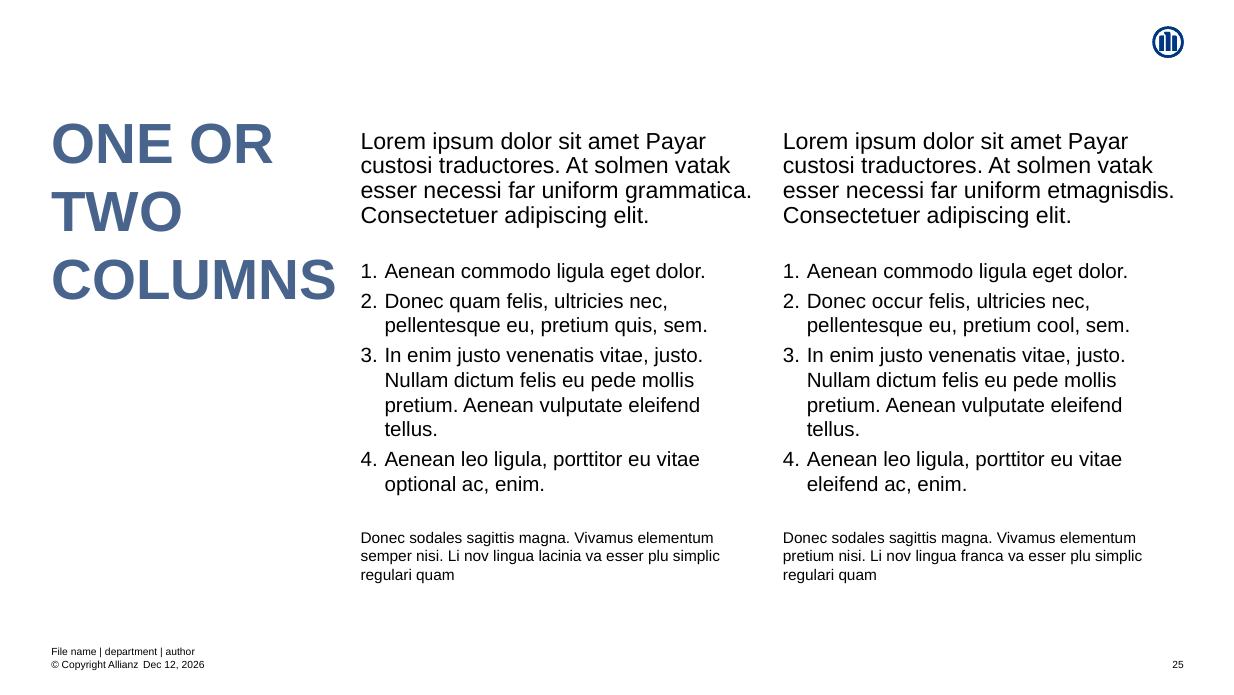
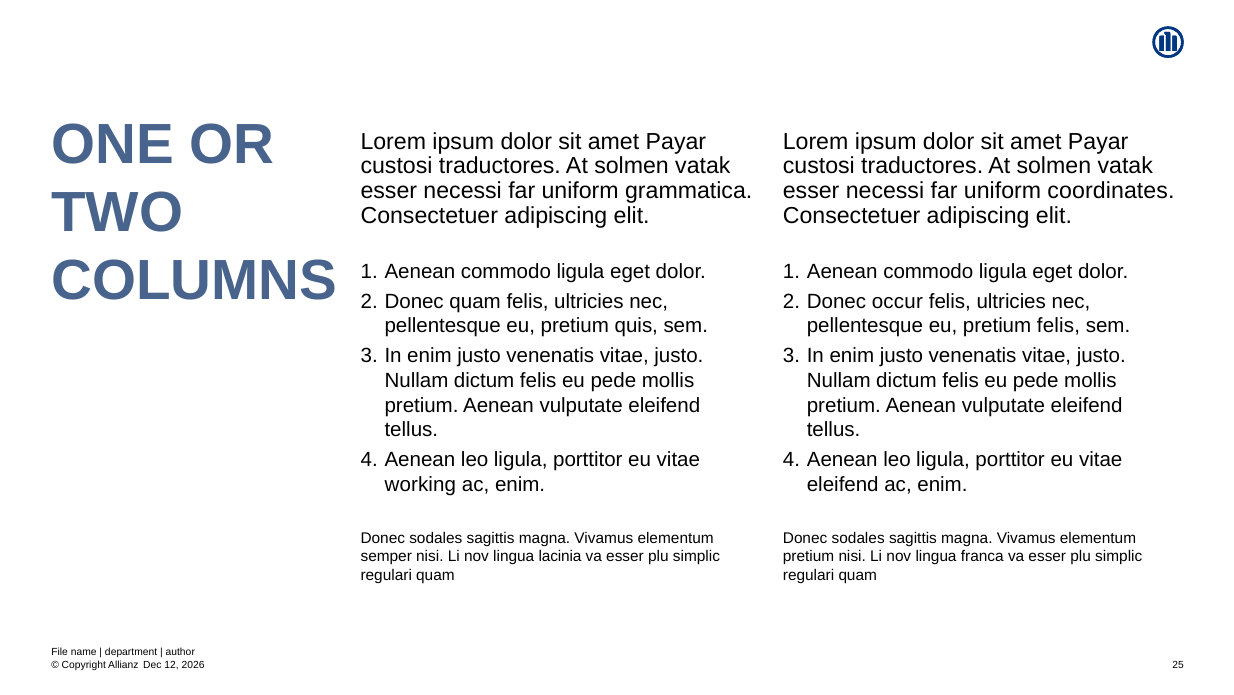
etmagnisdis: etmagnisdis -> coordinates
pretium cool: cool -> felis
optional: optional -> working
